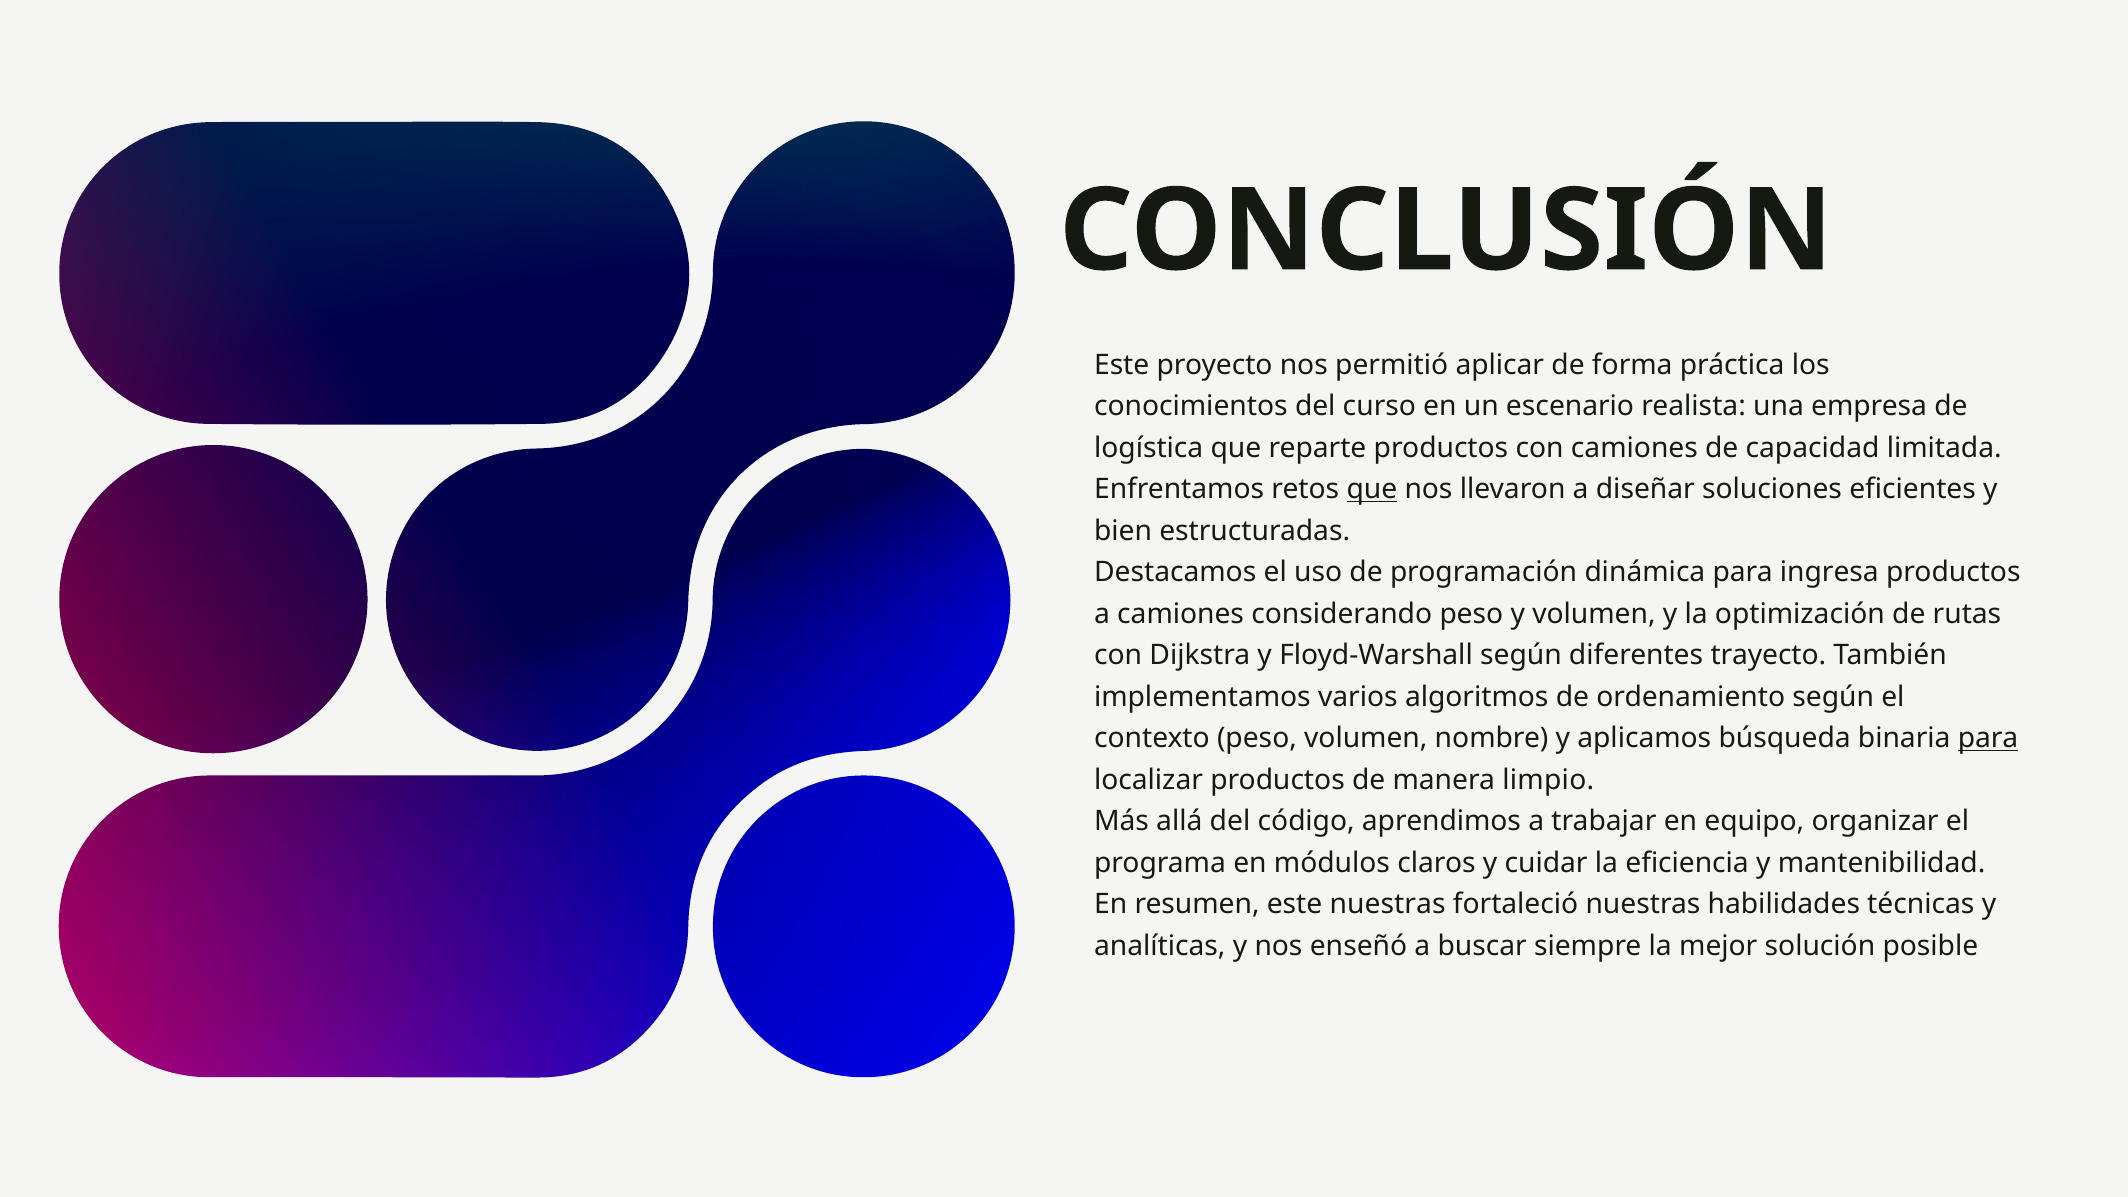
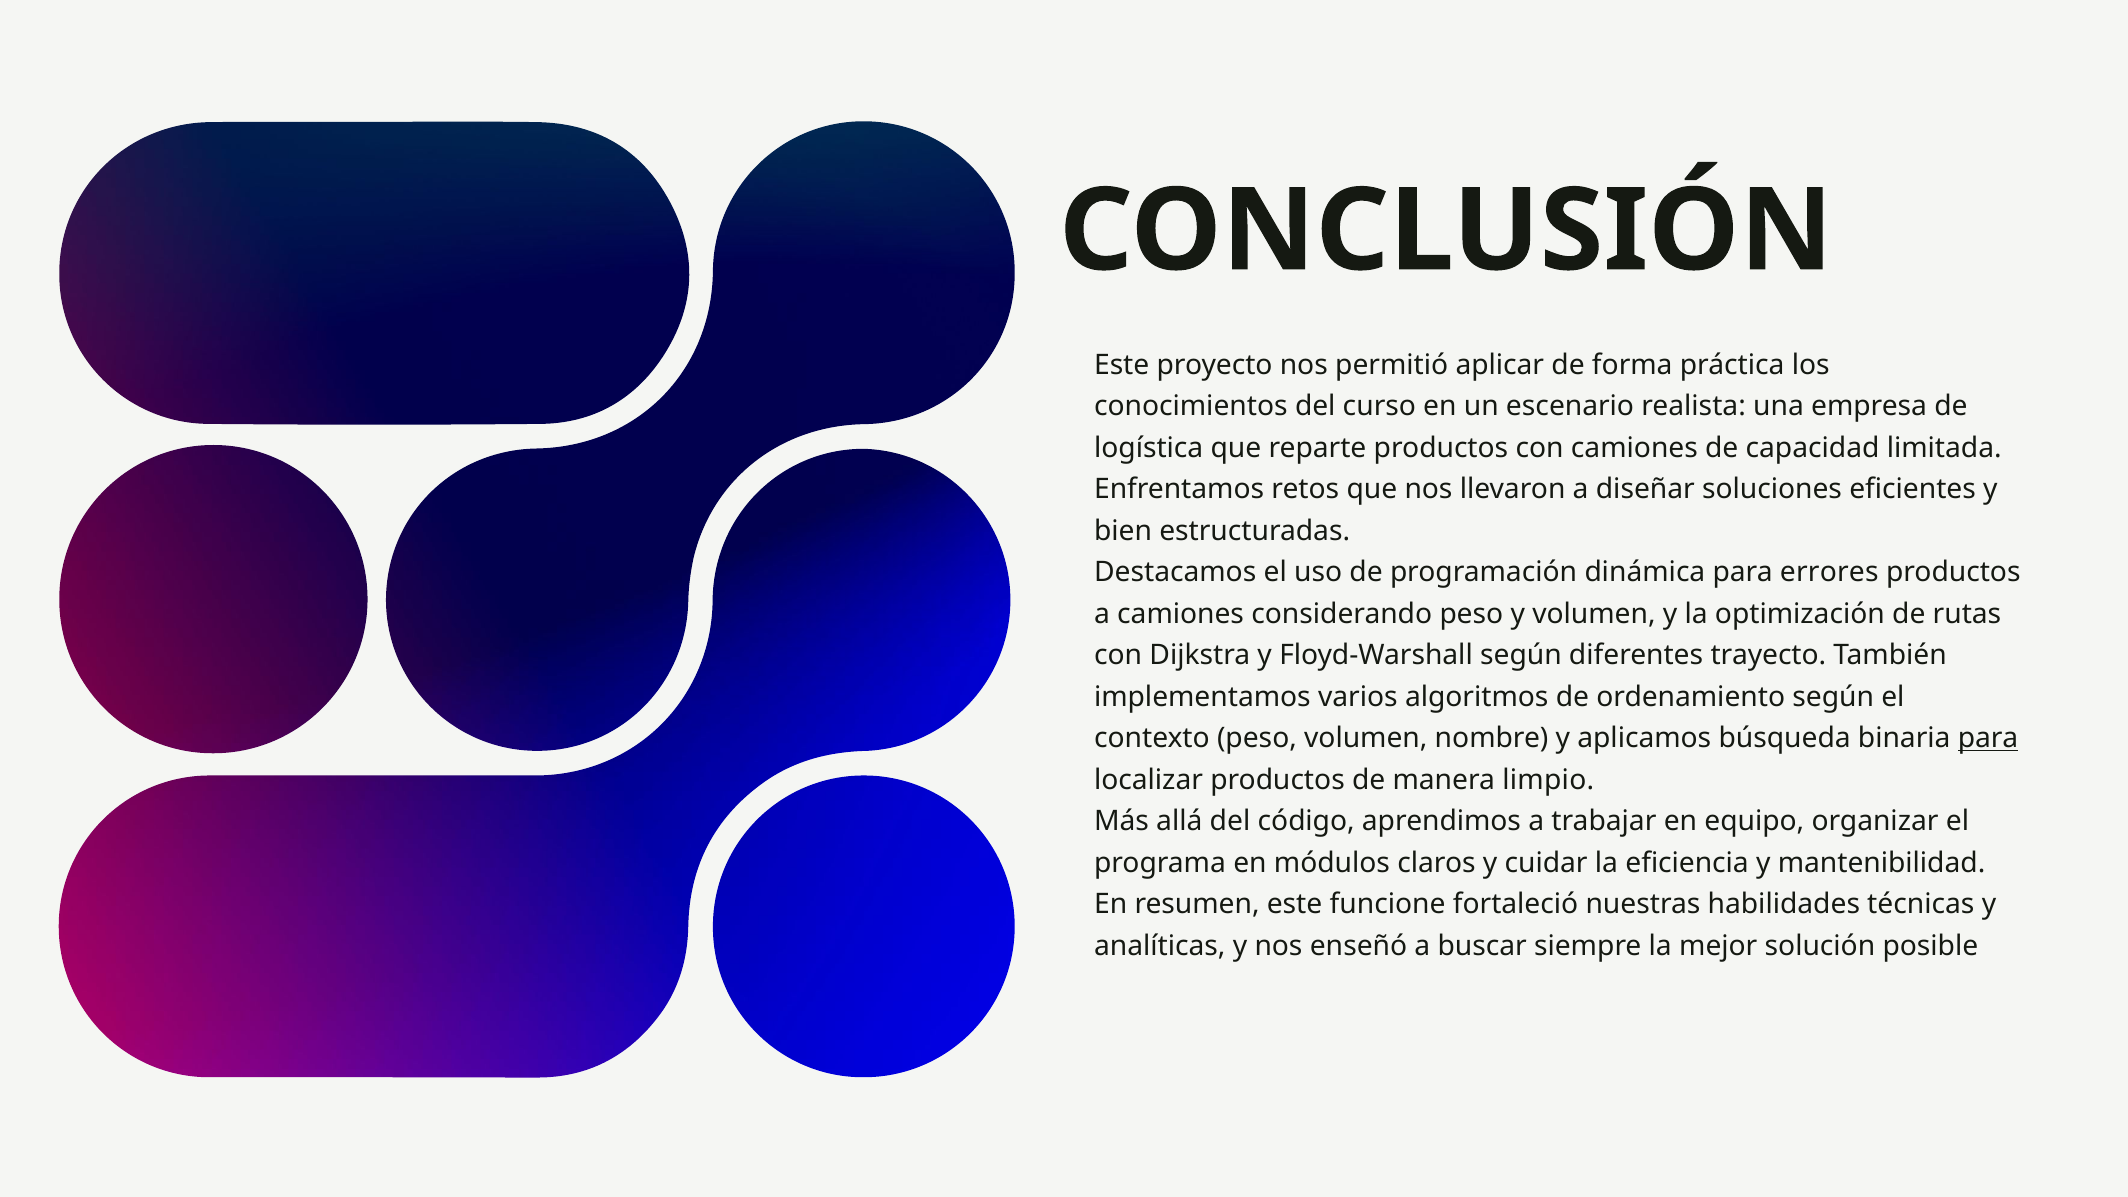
que at (1372, 489) underline: present -> none
ingresa: ingresa -> errores
este nuestras: nuestras -> funcione
